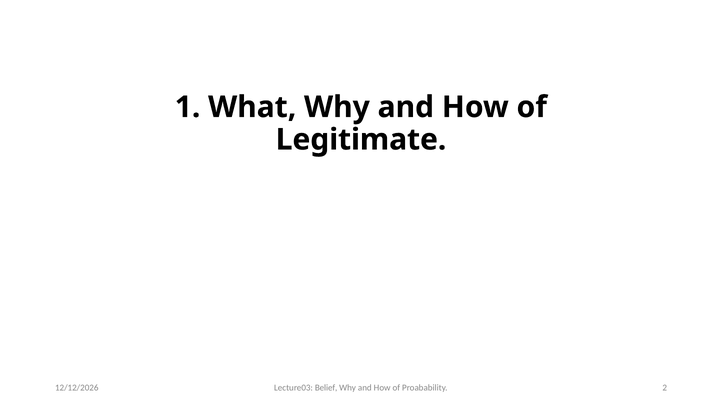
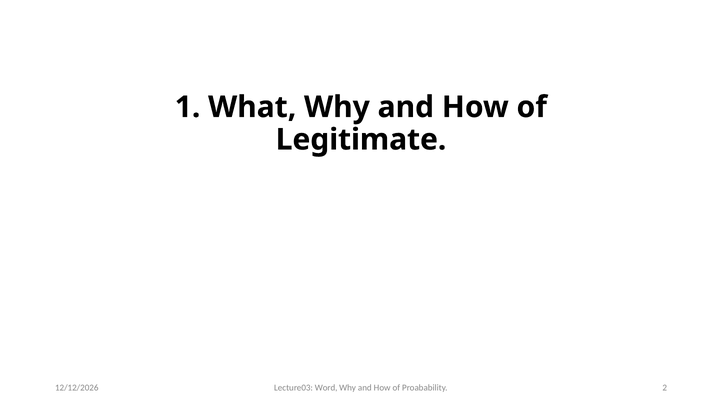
Belief: Belief -> Word
